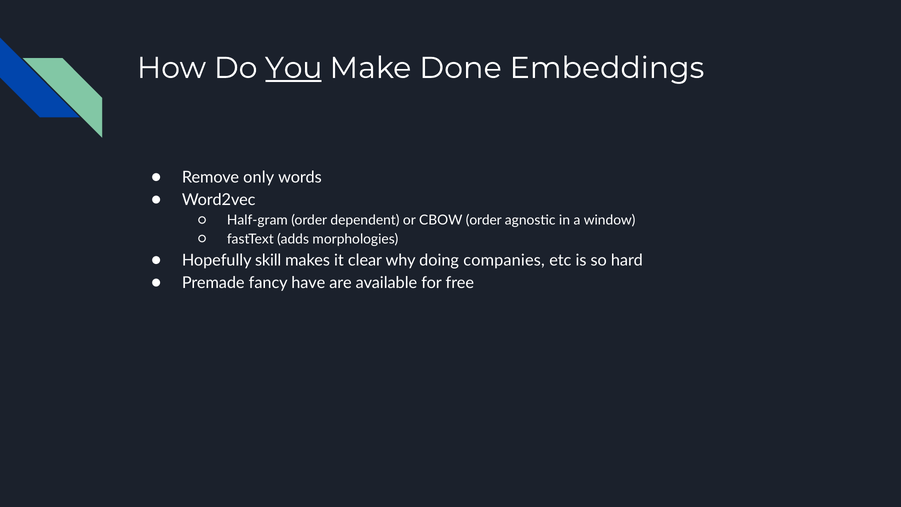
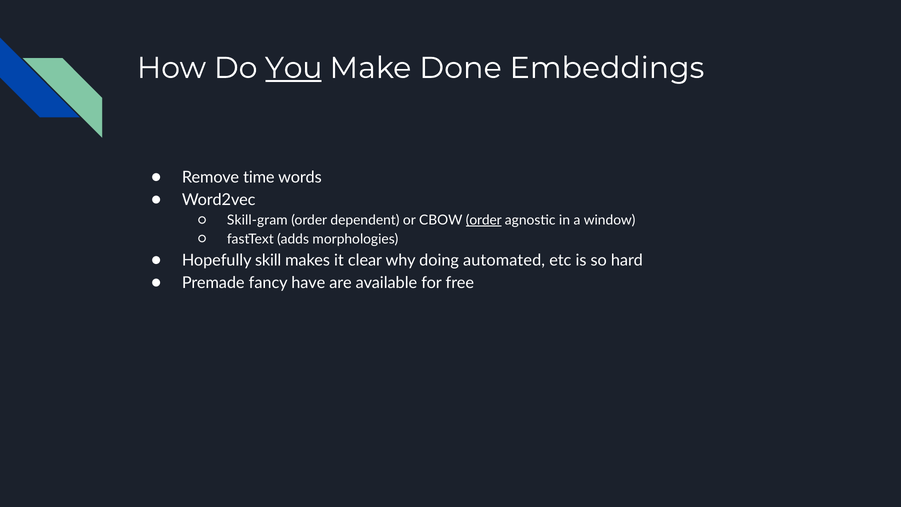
only: only -> time
Half-gram: Half-gram -> Skill-gram
order at (484, 220) underline: none -> present
companies: companies -> automated
